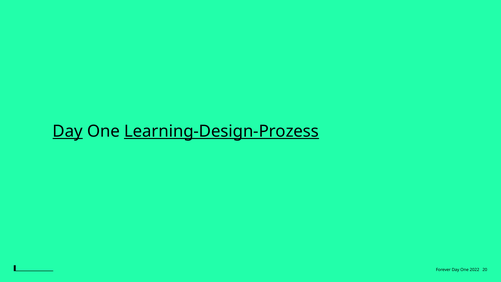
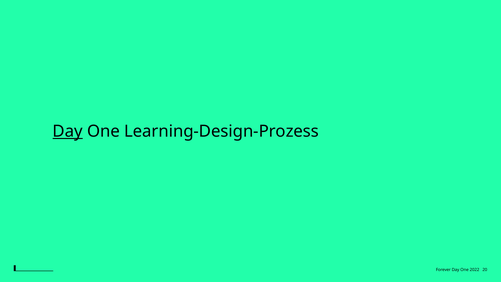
Learning-Design-Prozess underline: present -> none
